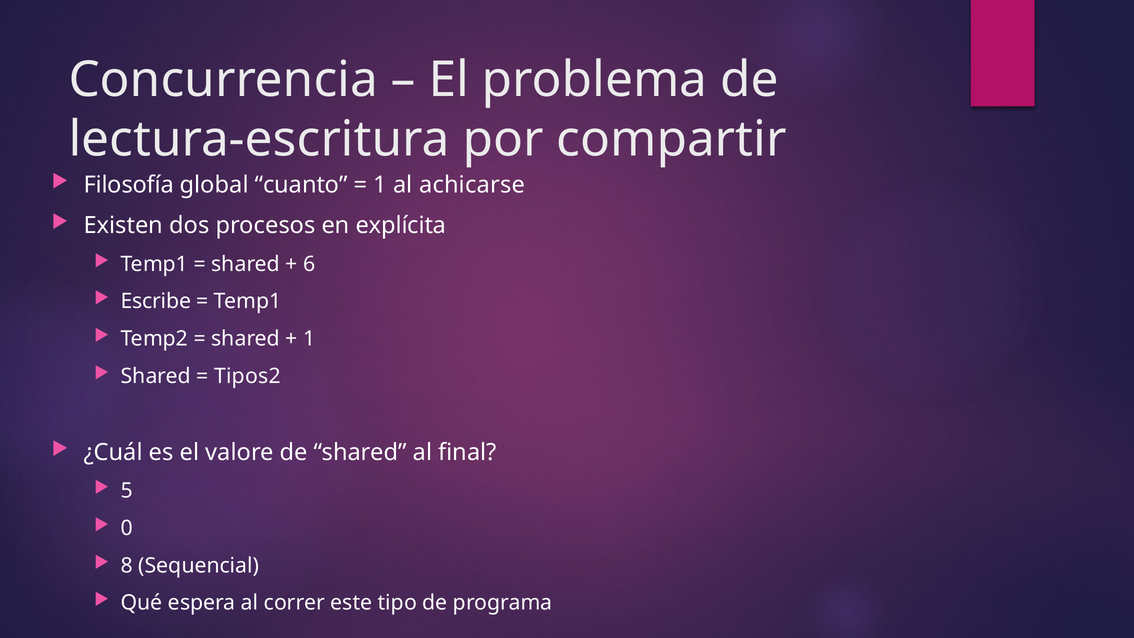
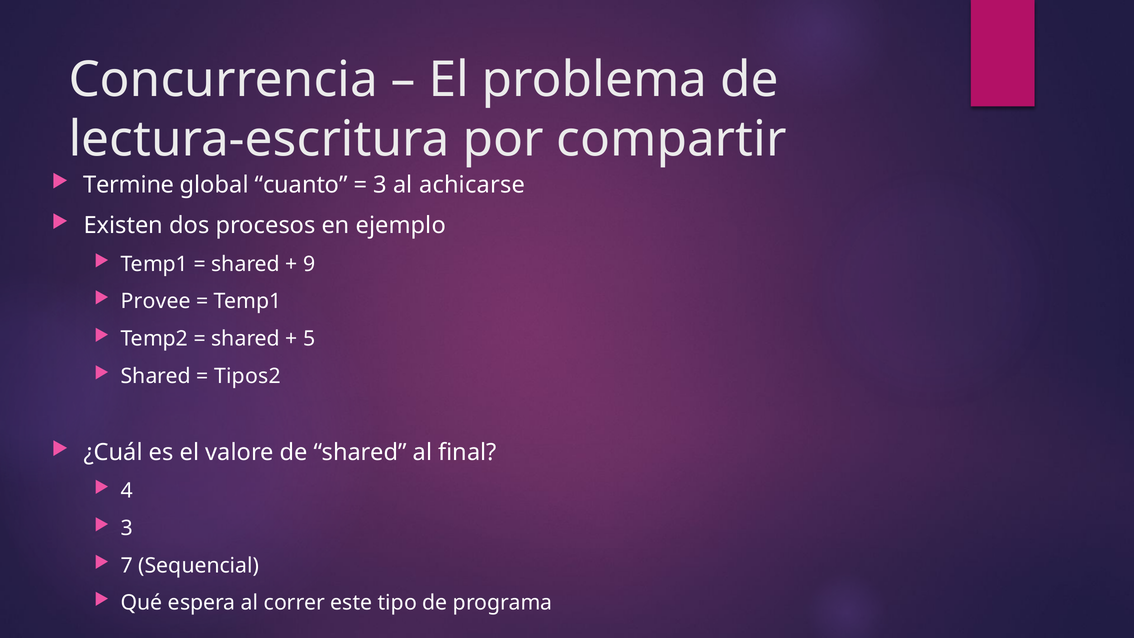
Filosofía: Filosofía -> Termine
1 at (380, 185): 1 -> 3
explícita: explícita -> ejemplo
6: 6 -> 9
Escribe: Escribe -> Provee
1 at (309, 339): 1 -> 5
5: 5 -> 4
0 at (127, 528): 0 -> 3
8: 8 -> 7
